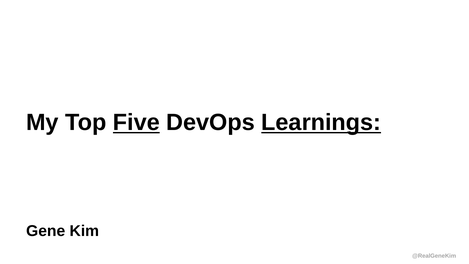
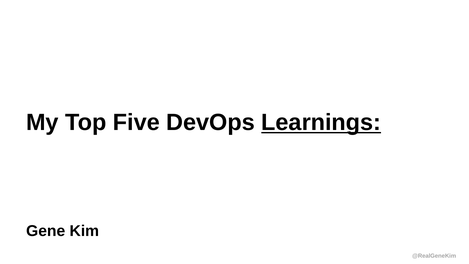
Five underline: present -> none
